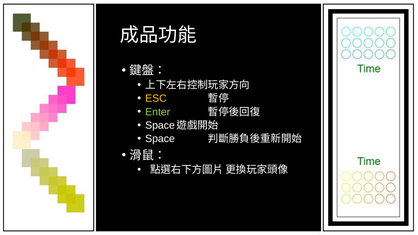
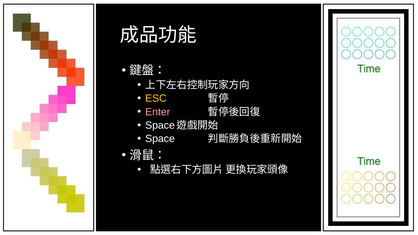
Enter colour: light green -> pink
